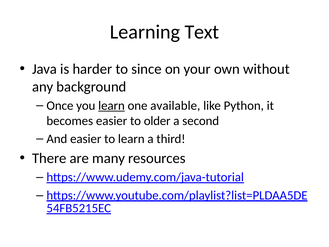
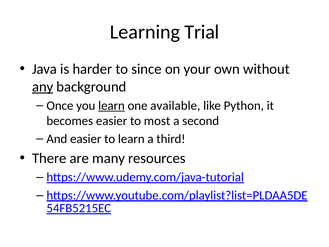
Text: Text -> Trial
any underline: none -> present
older: older -> most
